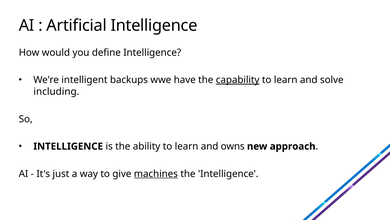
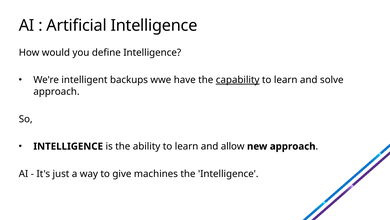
including at (56, 91): including -> approach
owns: owns -> allow
machines underline: present -> none
